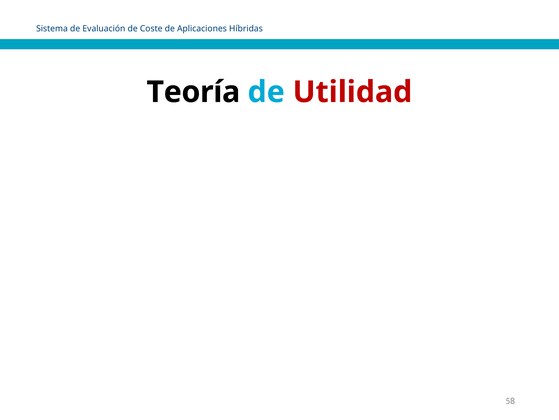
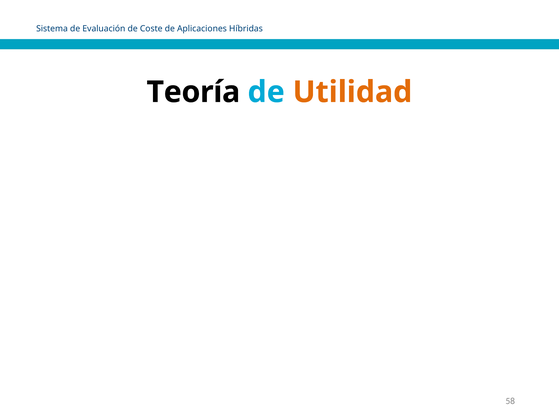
Utilidad colour: red -> orange
